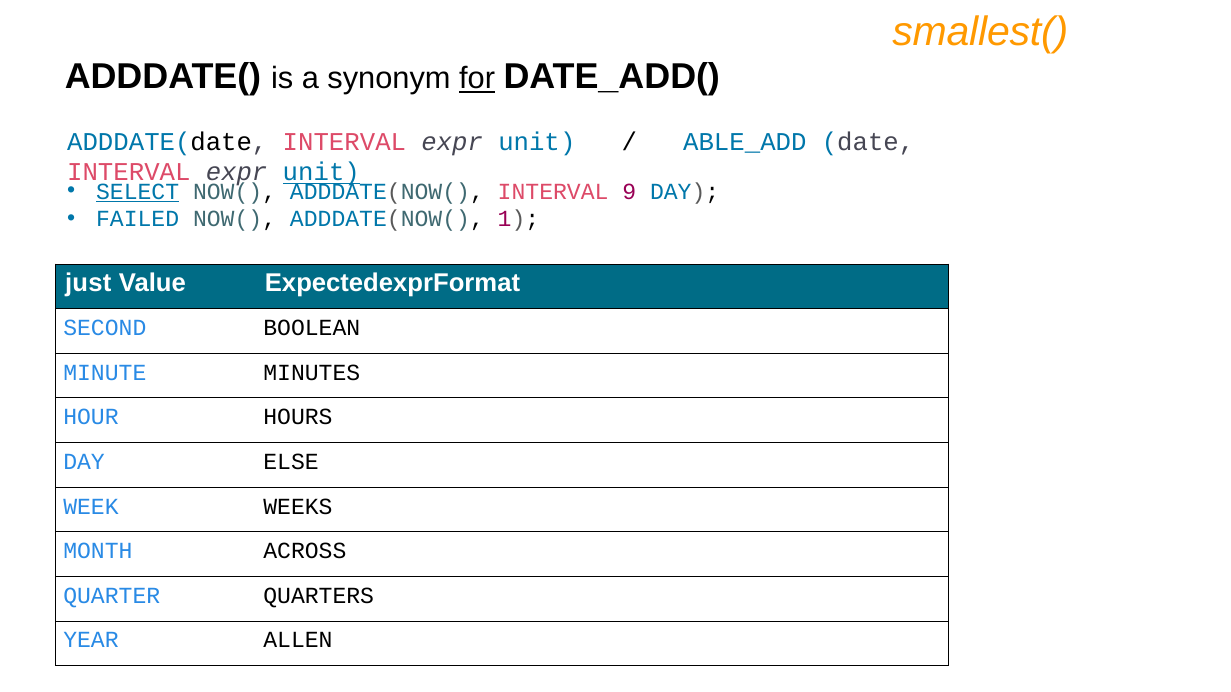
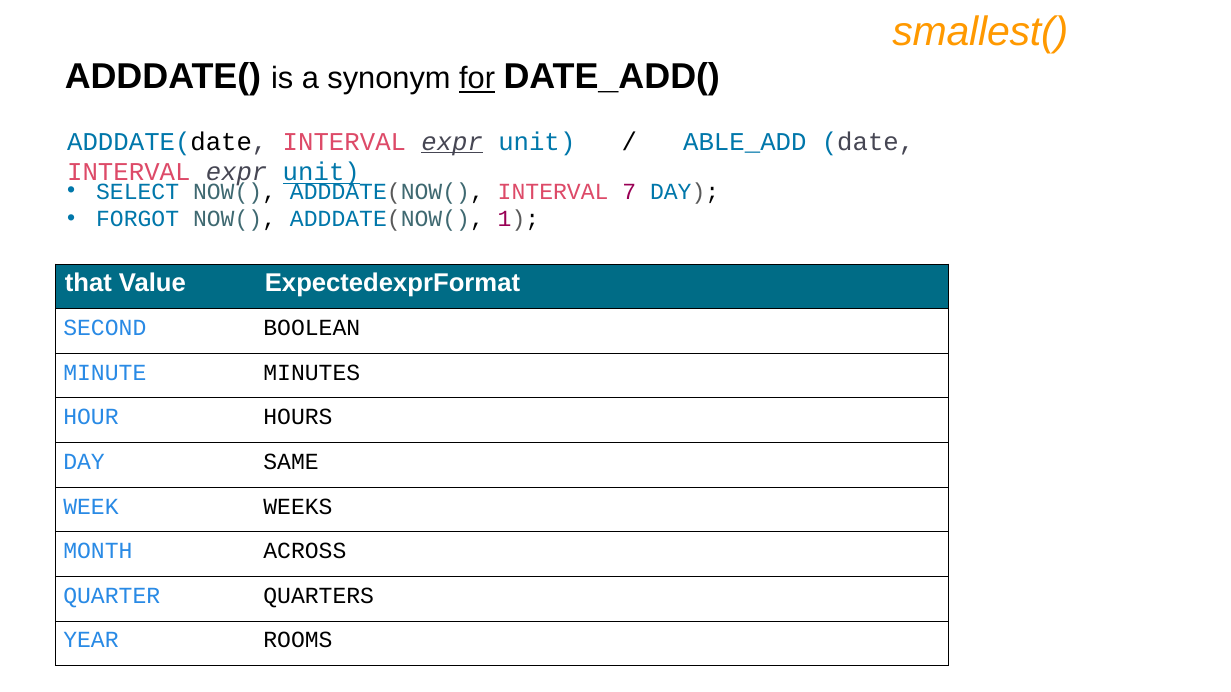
expr at (452, 142) underline: none -> present
SELECT underline: present -> none
9: 9 -> 7
FAILED: FAILED -> FORGOT
just: just -> that
ELSE: ELSE -> SAME
ALLEN: ALLEN -> ROOMS
